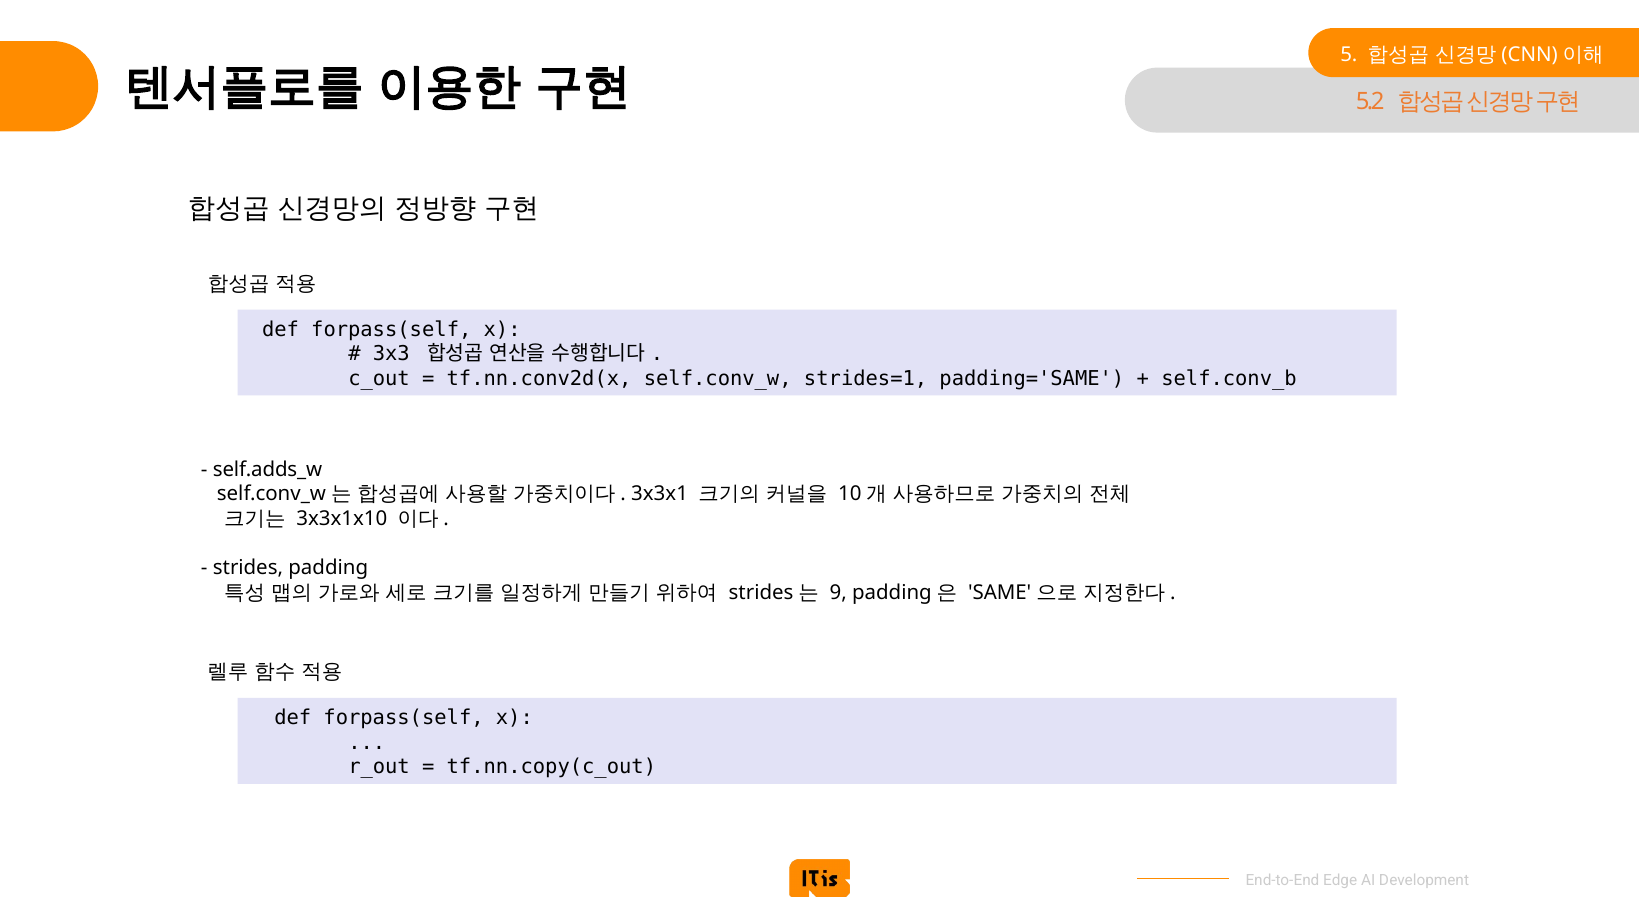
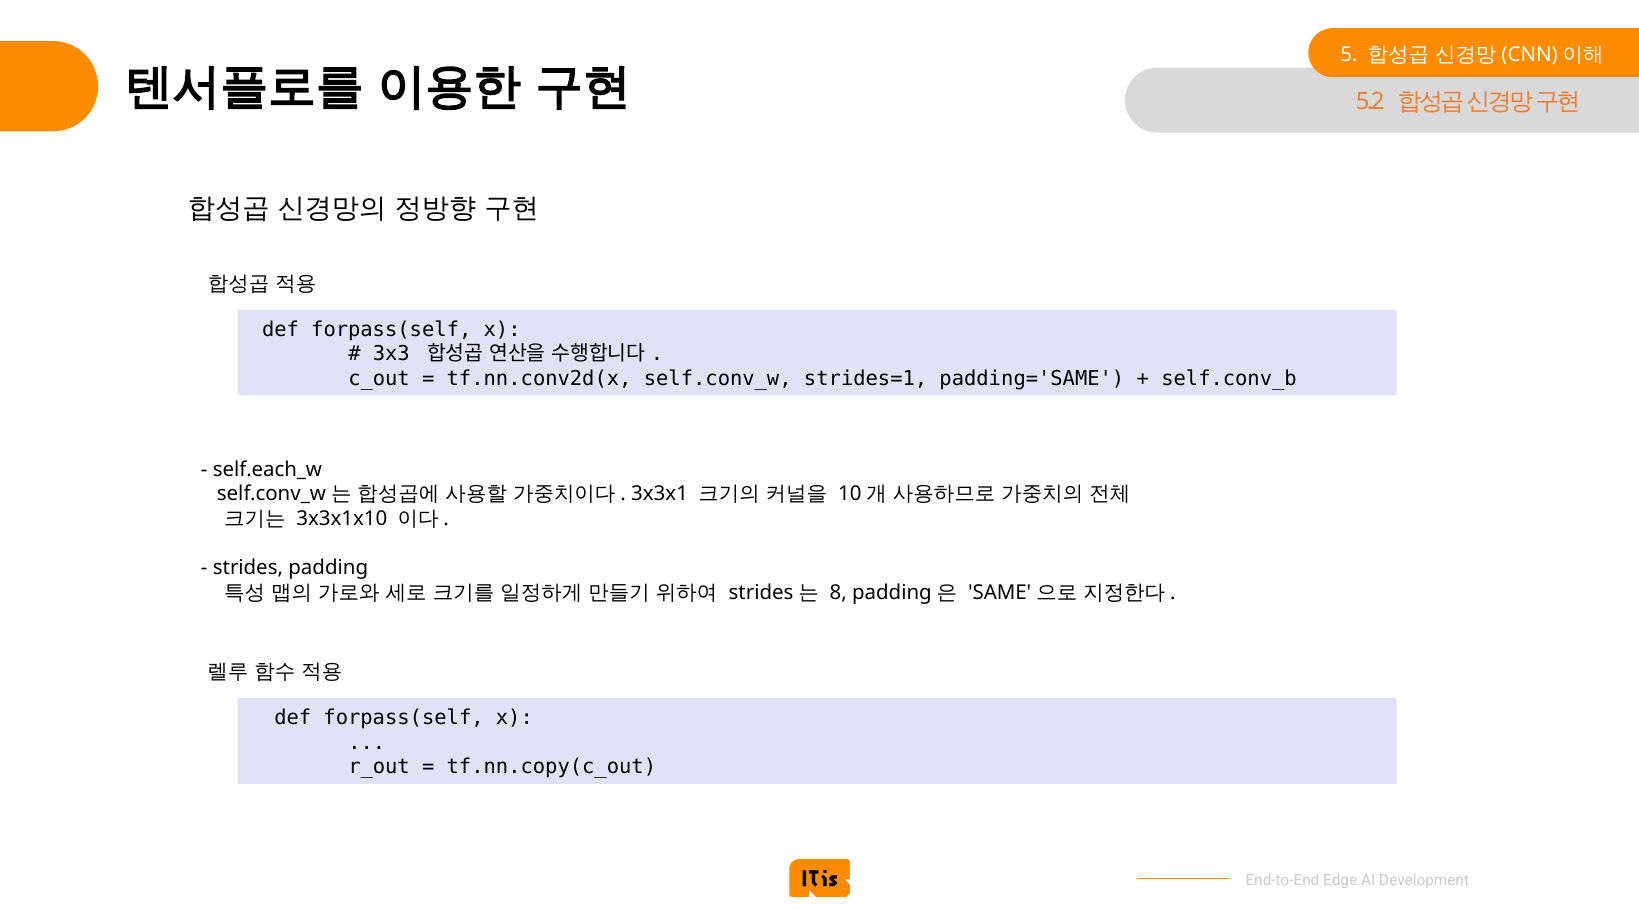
self.adds_w: self.adds_w -> self.each_w
9: 9 -> 8
